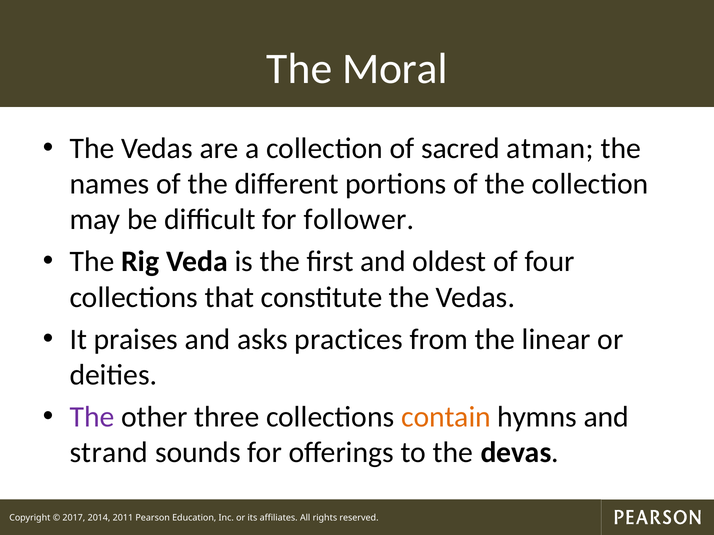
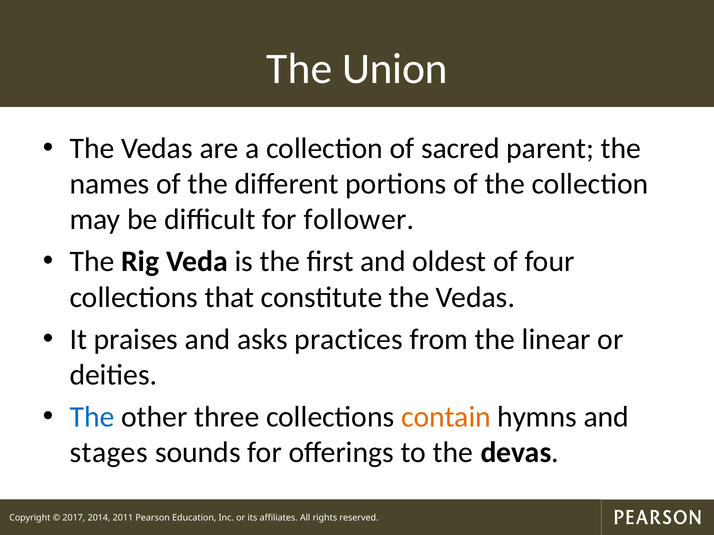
Moral: Moral -> Union
atman: atman -> parent
The at (92, 417) colour: purple -> blue
strand: strand -> stages
